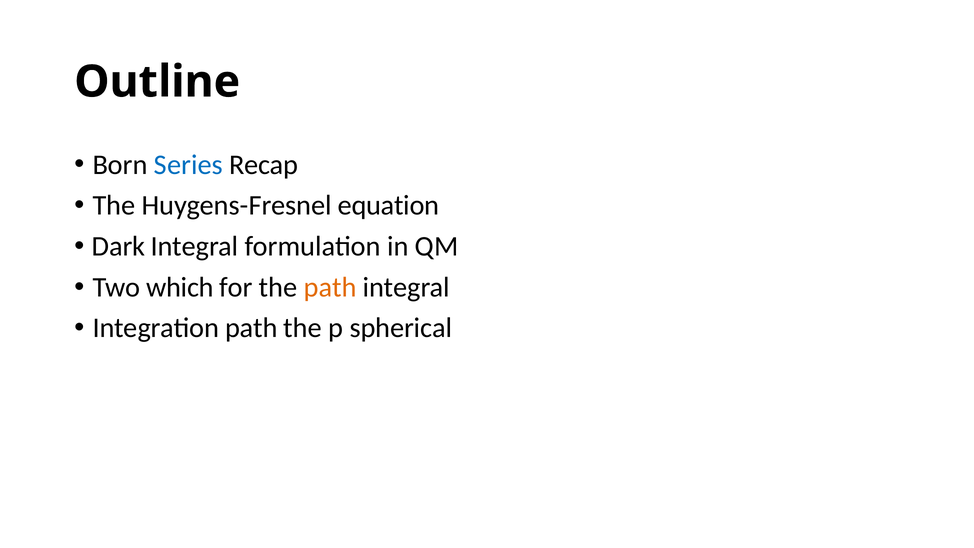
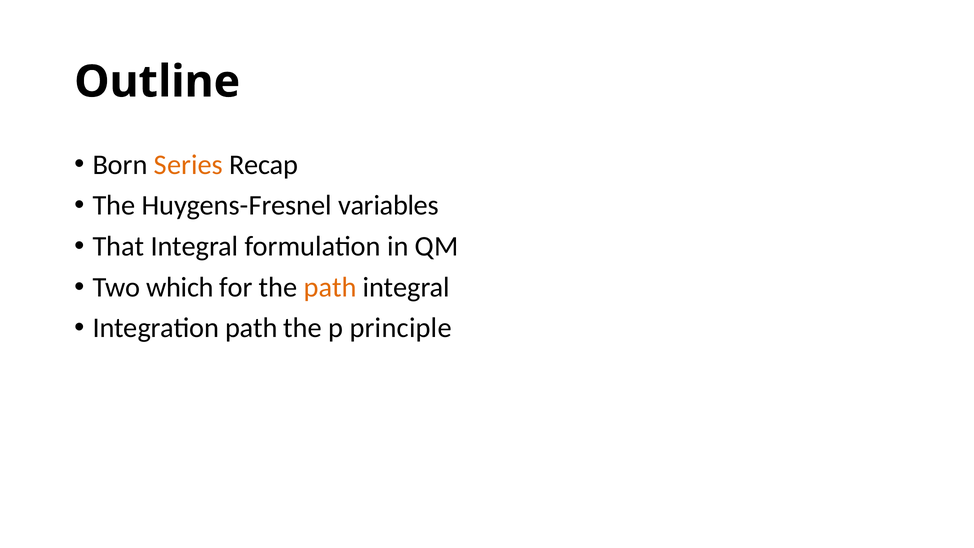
Series colour: blue -> orange
equation: equation -> variables
Dark: Dark -> That
spherical: spherical -> principle
